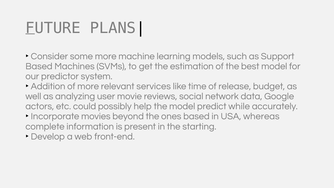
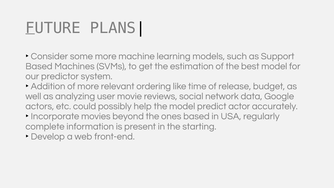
services: services -> ordering
while: while -> actor
whereas: whereas -> regularly
